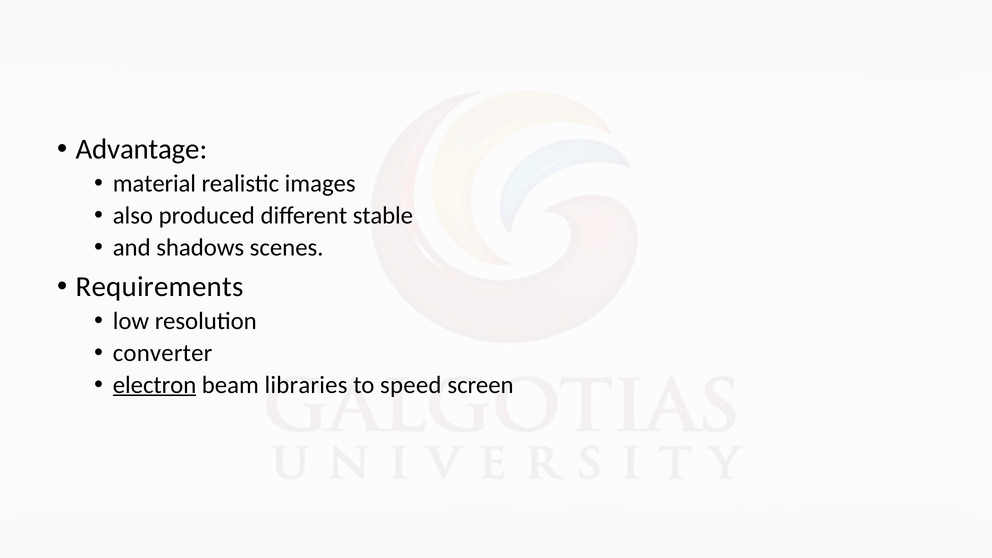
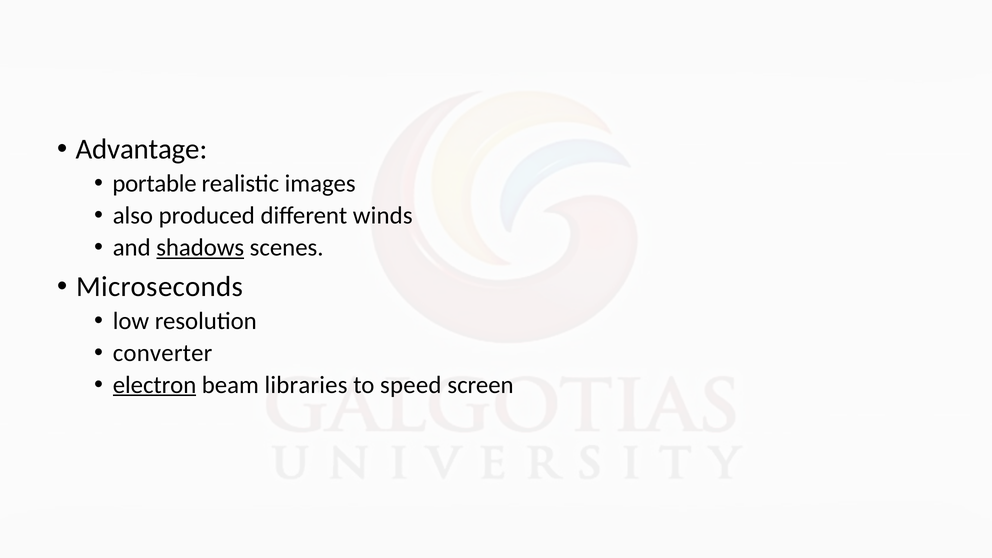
material: material -> portable
stable: stable -> winds
shadows underline: none -> present
Requirements: Requirements -> Microseconds
